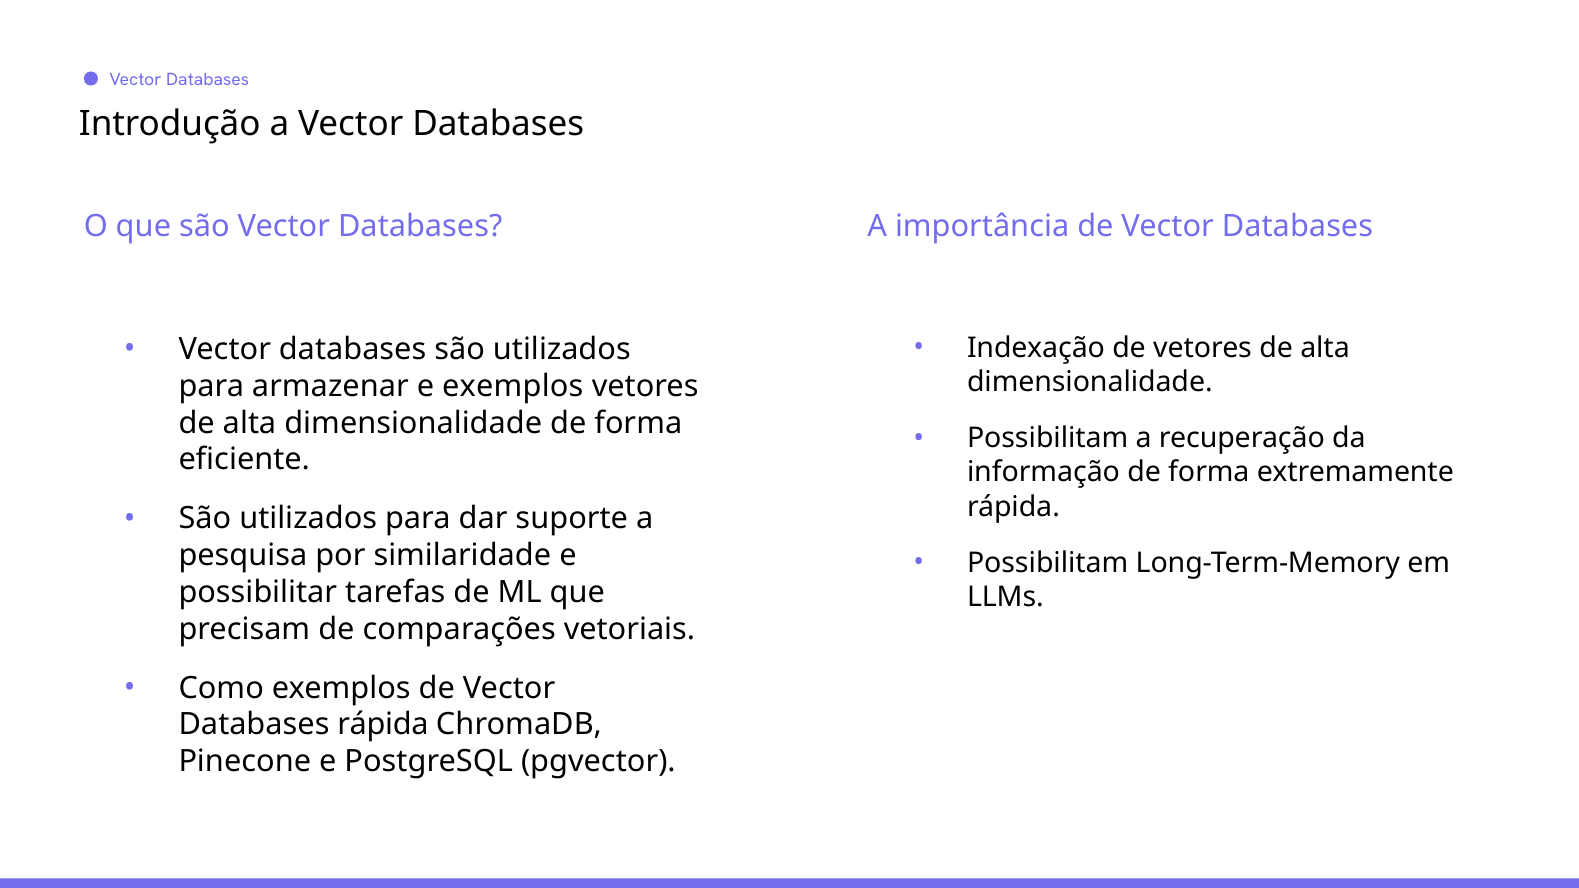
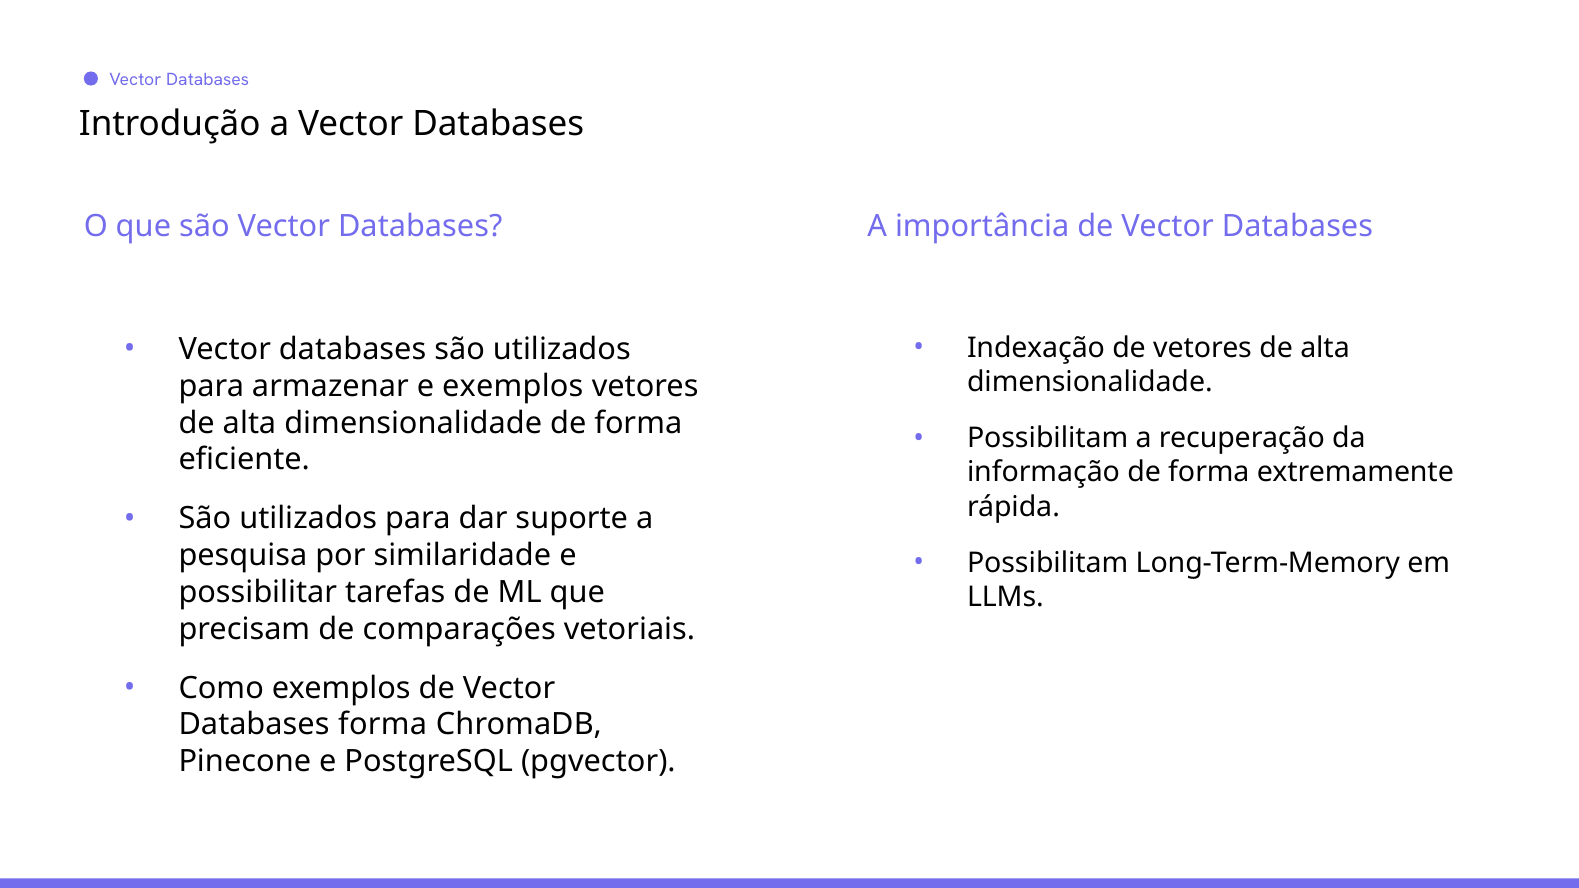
Databases rápida: rápida -> forma
